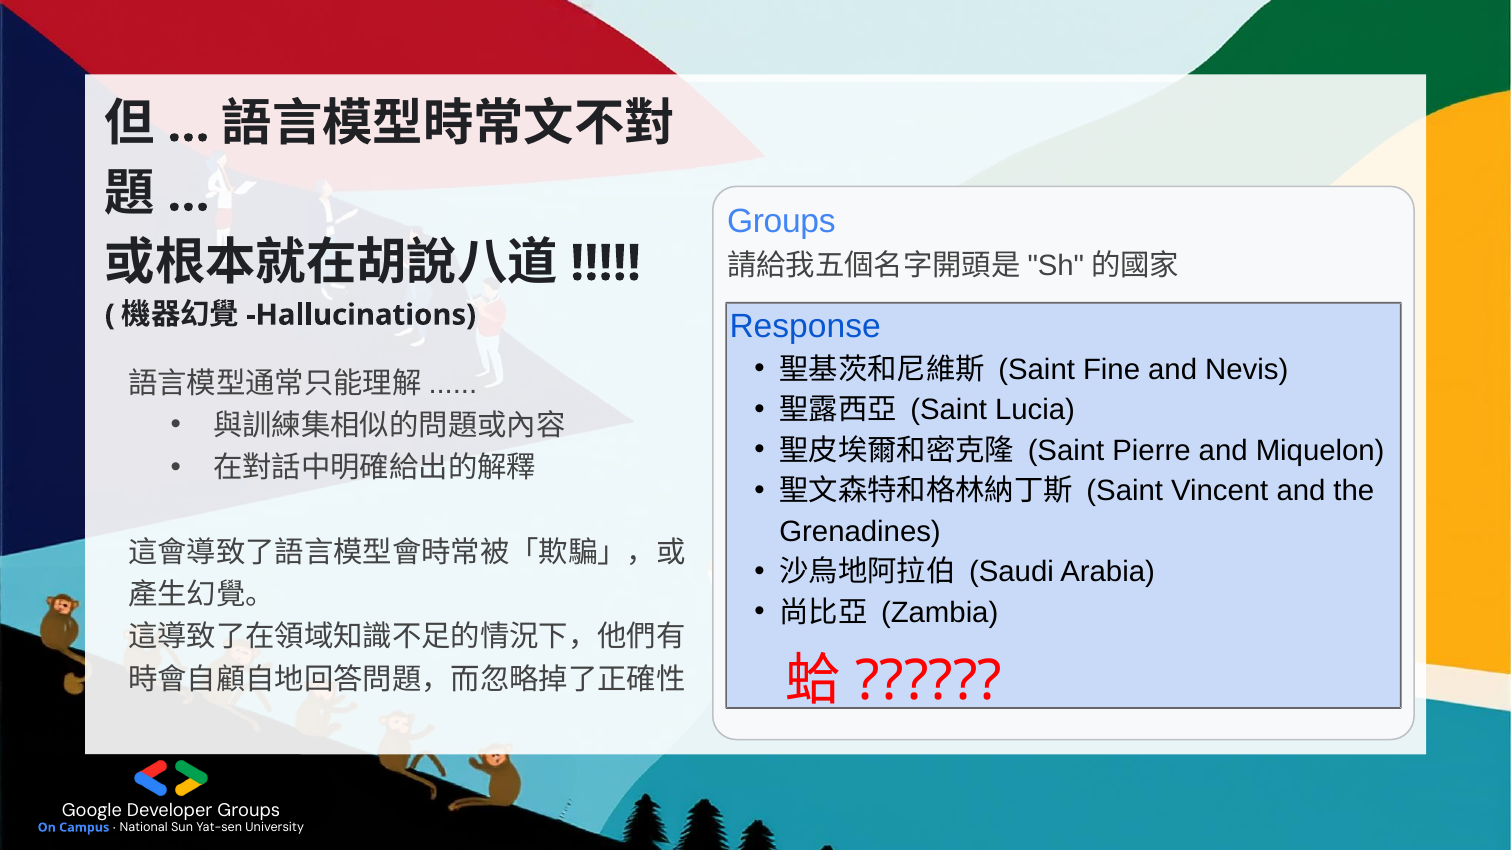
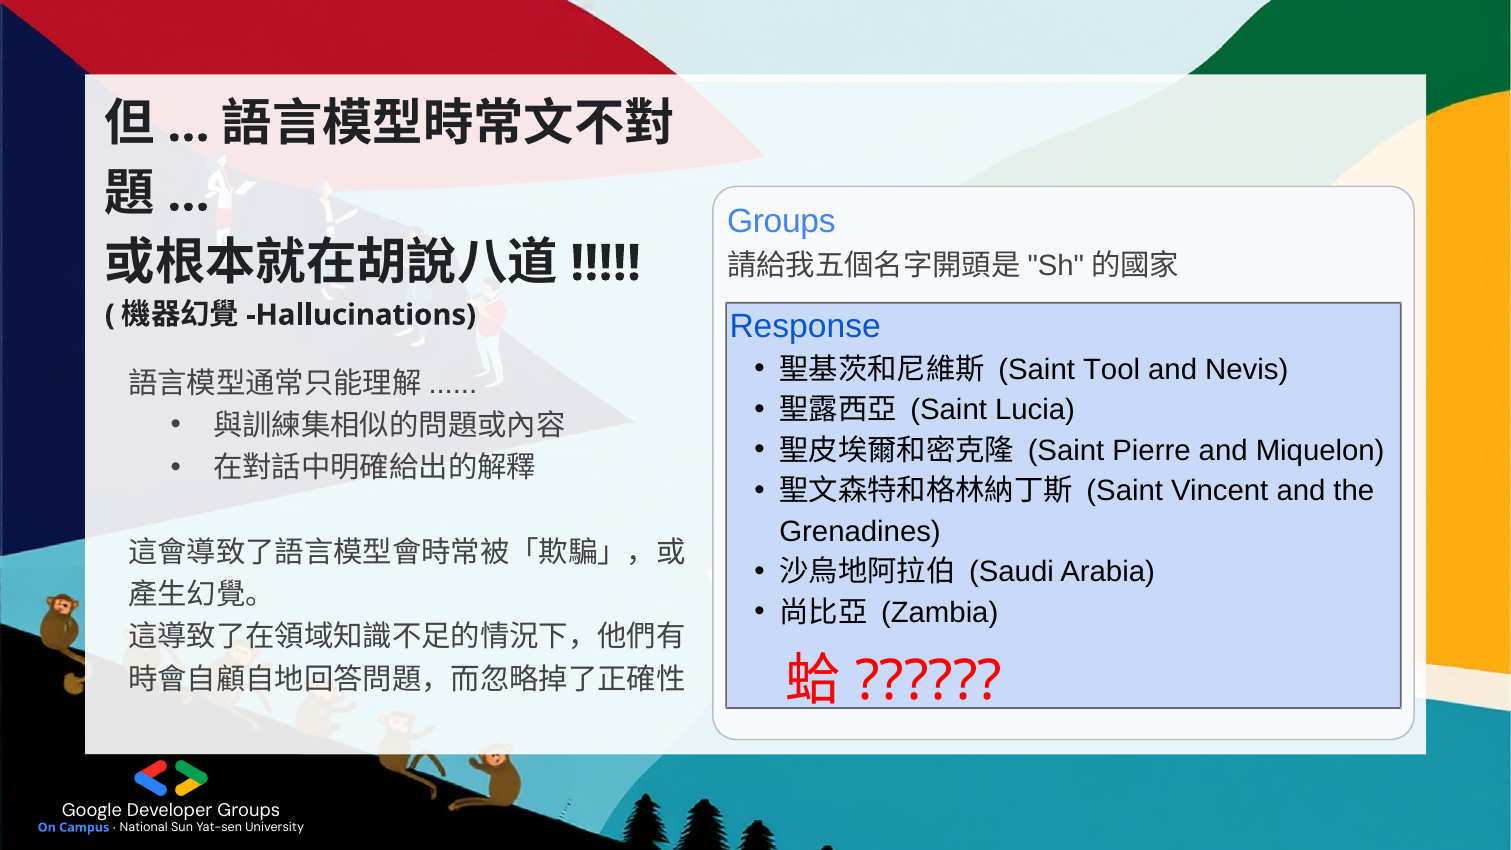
Fine: Fine -> Tool
